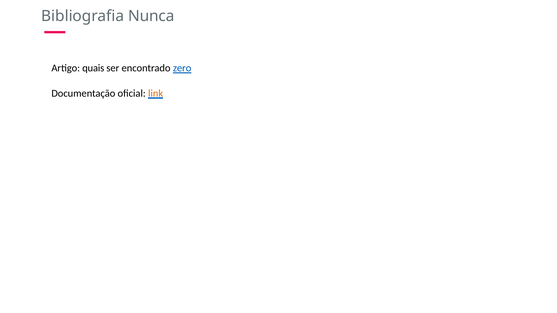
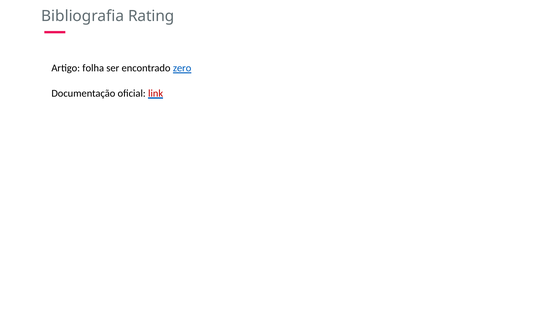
Nunca: Nunca -> Rating
quais: quais -> folha
link colour: orange -> red
